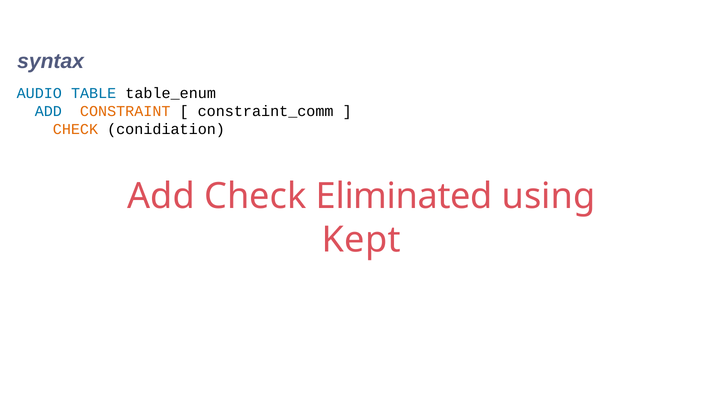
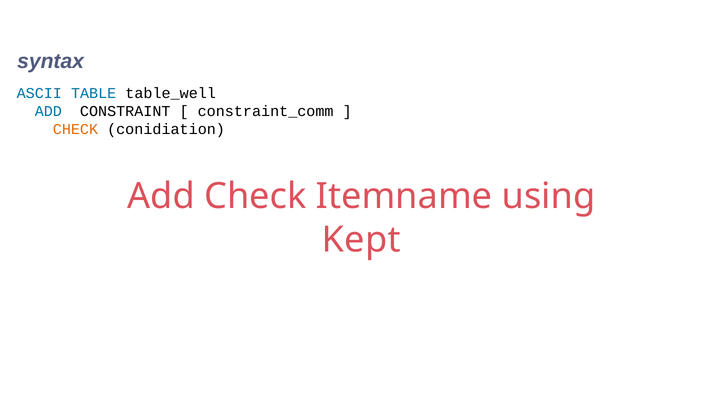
AUDIO: AUDIO -> ASCII
table_enum: table_enum -> table_well
CONSTRAINT colour: orange -> black
Eliminated: Eliminated -> Itemname
